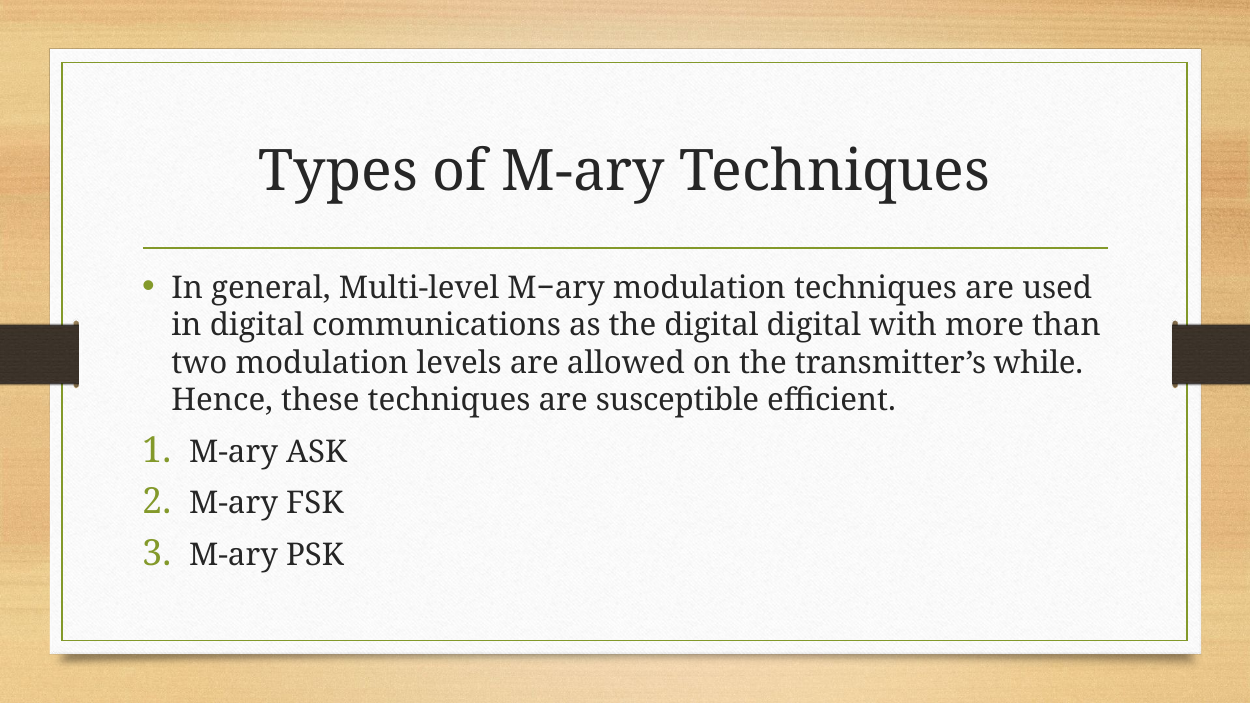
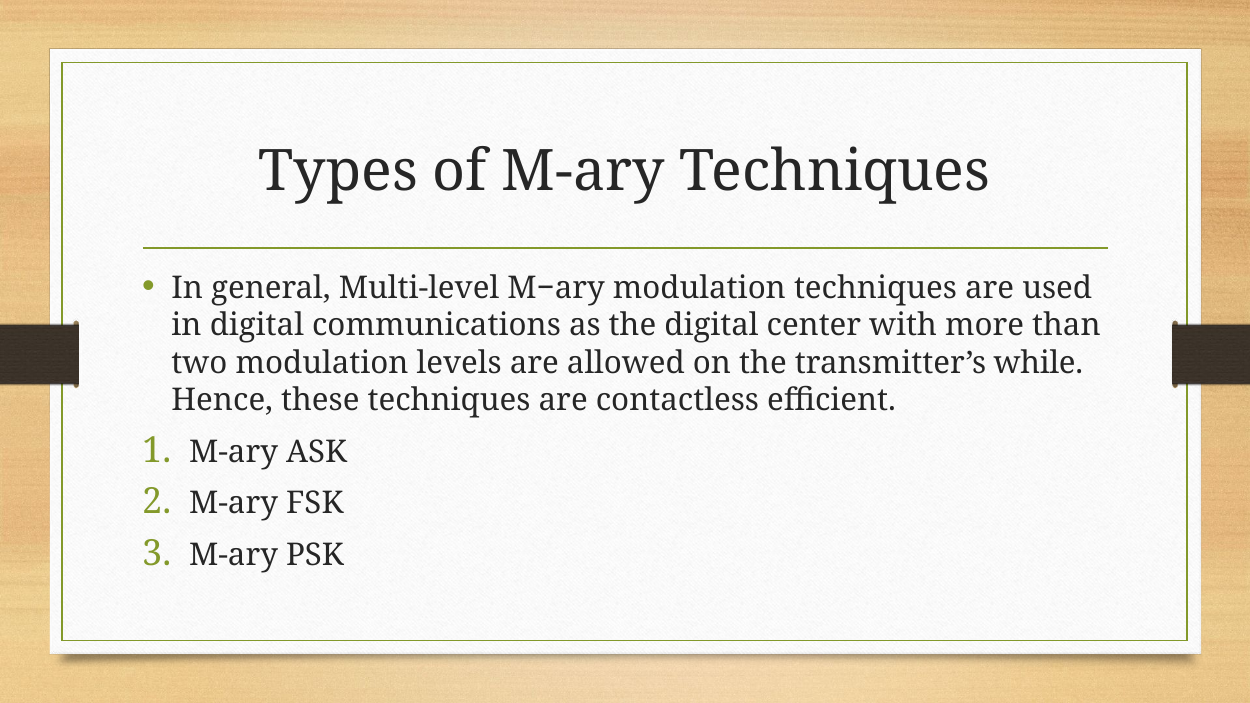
digital digital: digital -> center
susceptible: susceptible -> contactless
